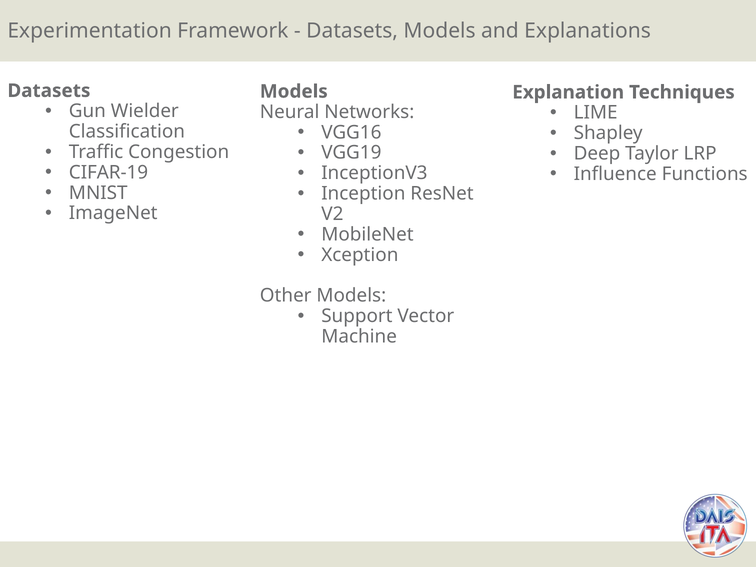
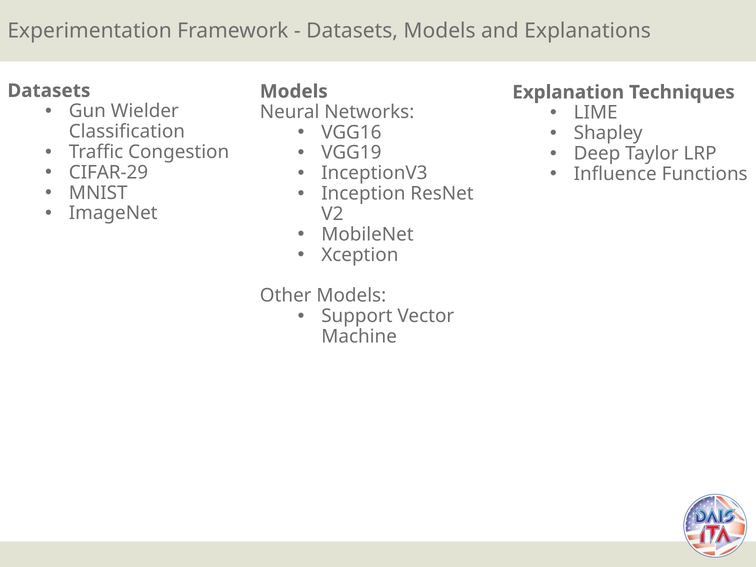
CIFAR-19: CIFAR-19 -> CIFAR-29
